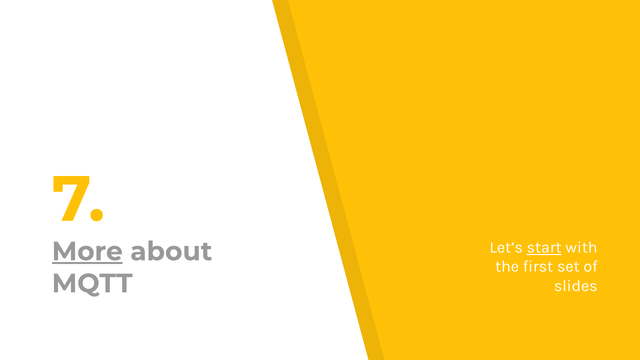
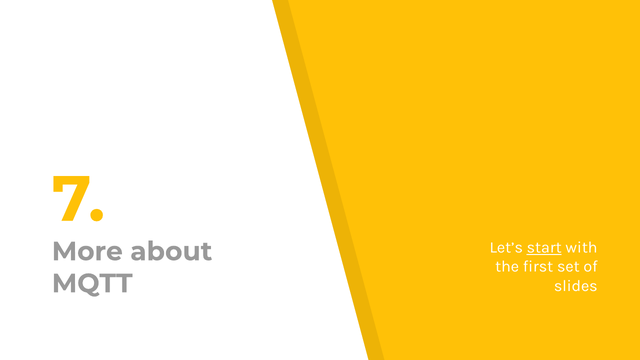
More underline: present -> none
